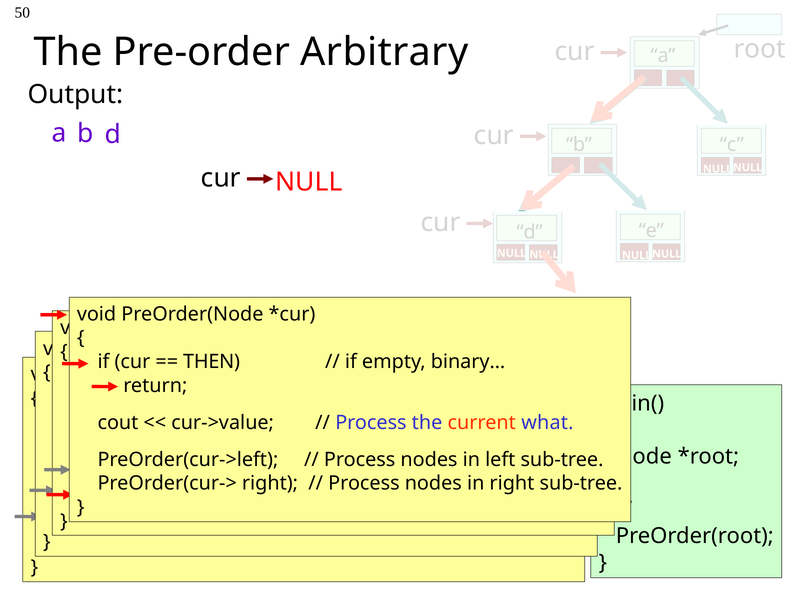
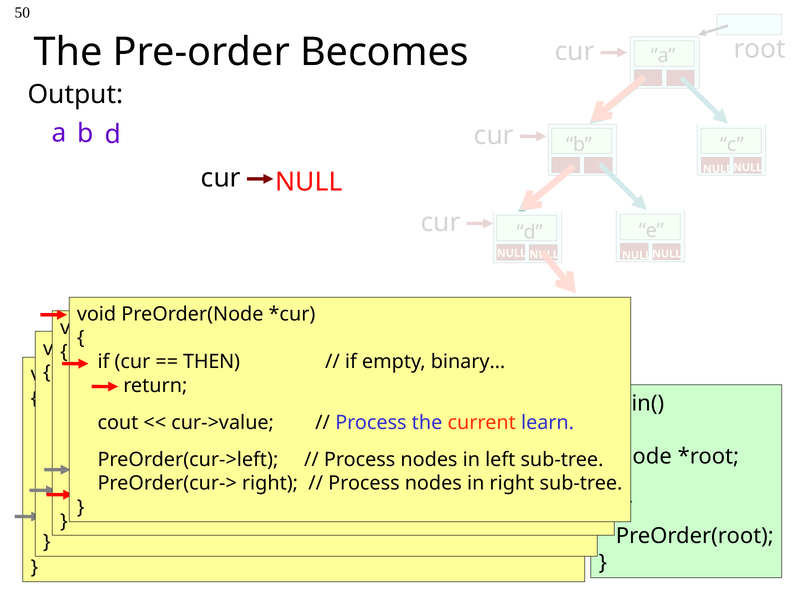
Arbitrary: Arbitrary -> Becomes
what: what -> learn
